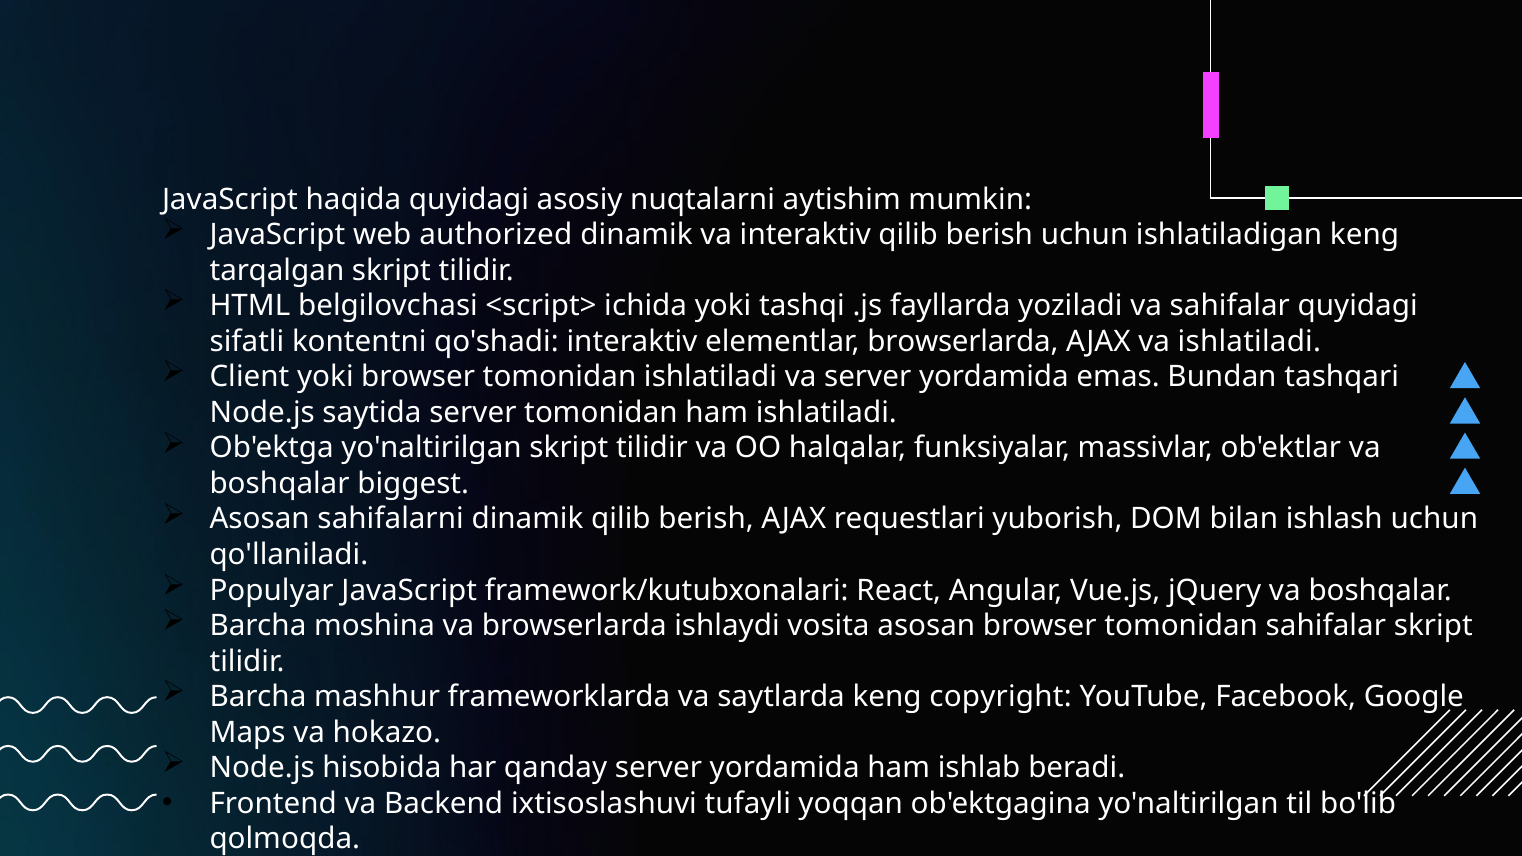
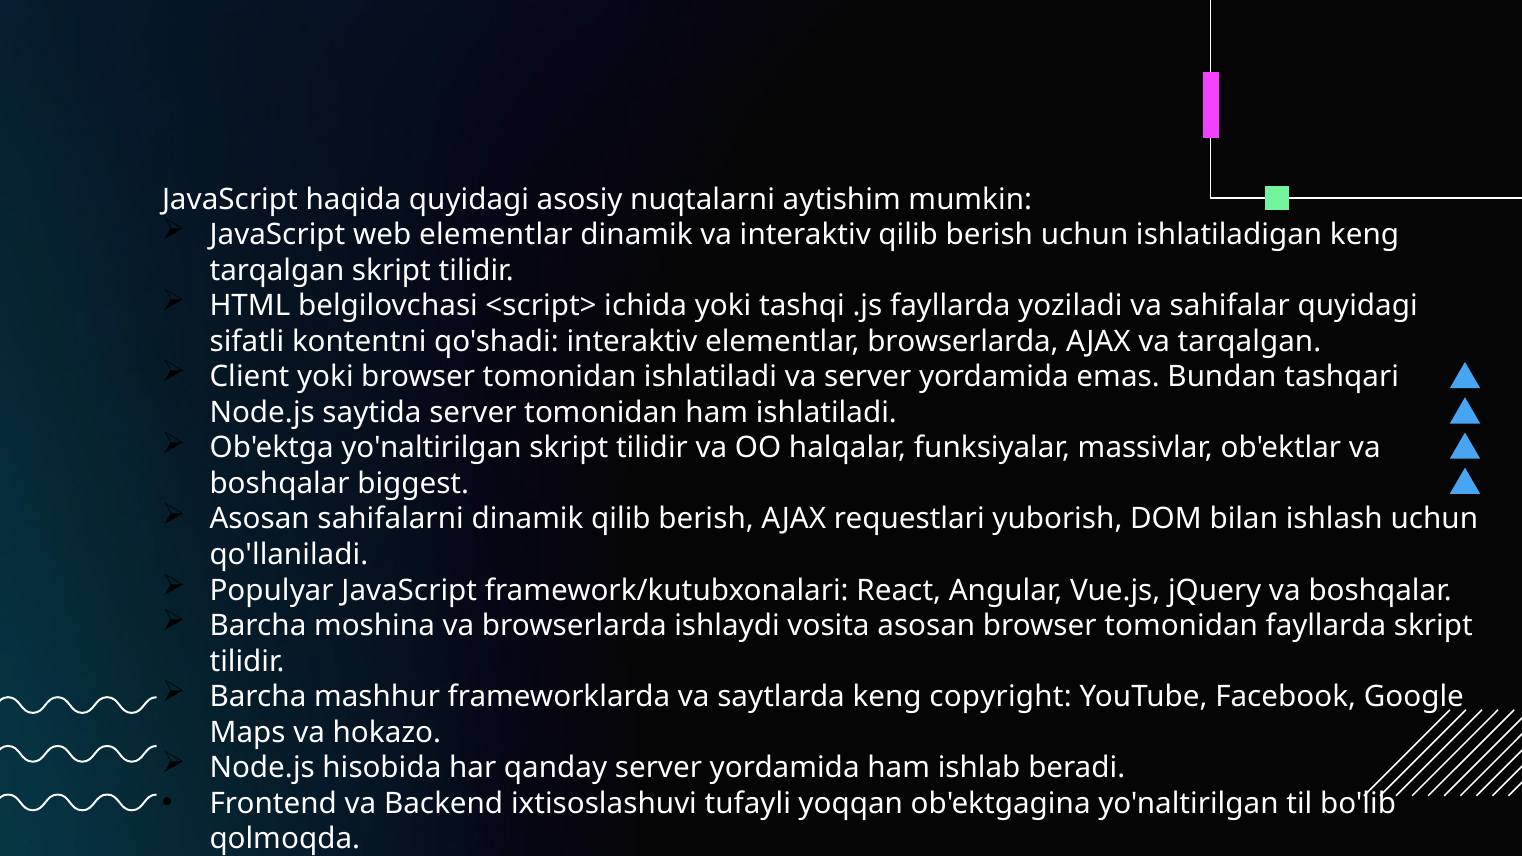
web authorized: authorized -> elementlar
va ishlatiladi: ishlatiladi -> tarqalgan
tomonidan sahifalar: sahifalar -> fayllarda
